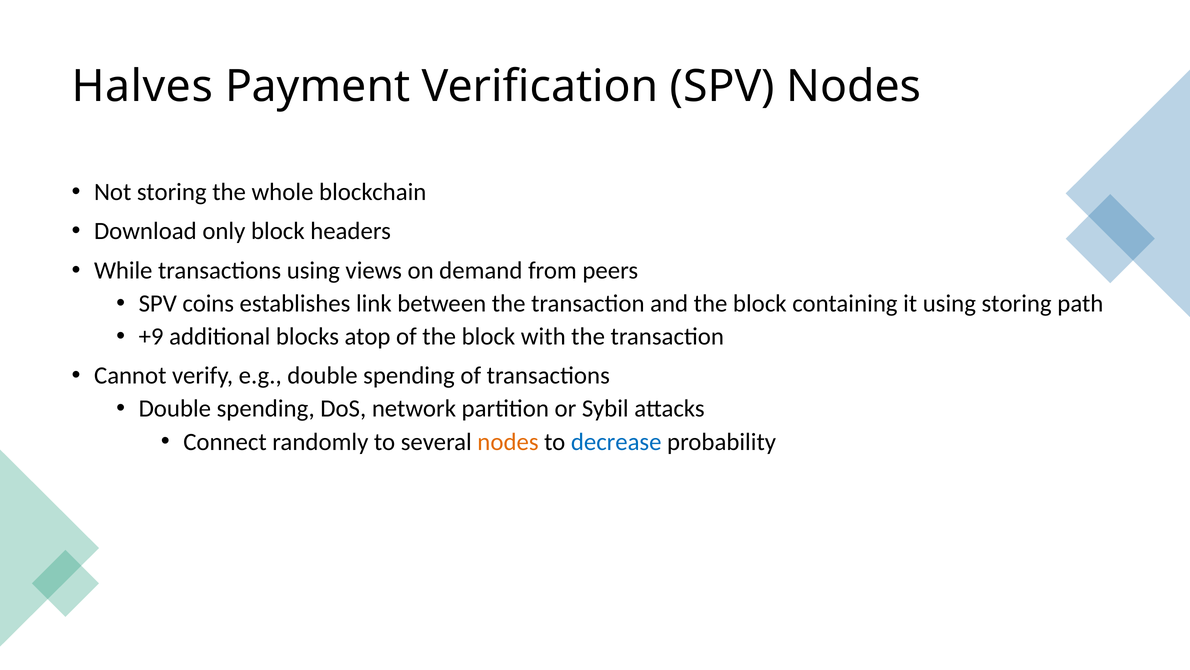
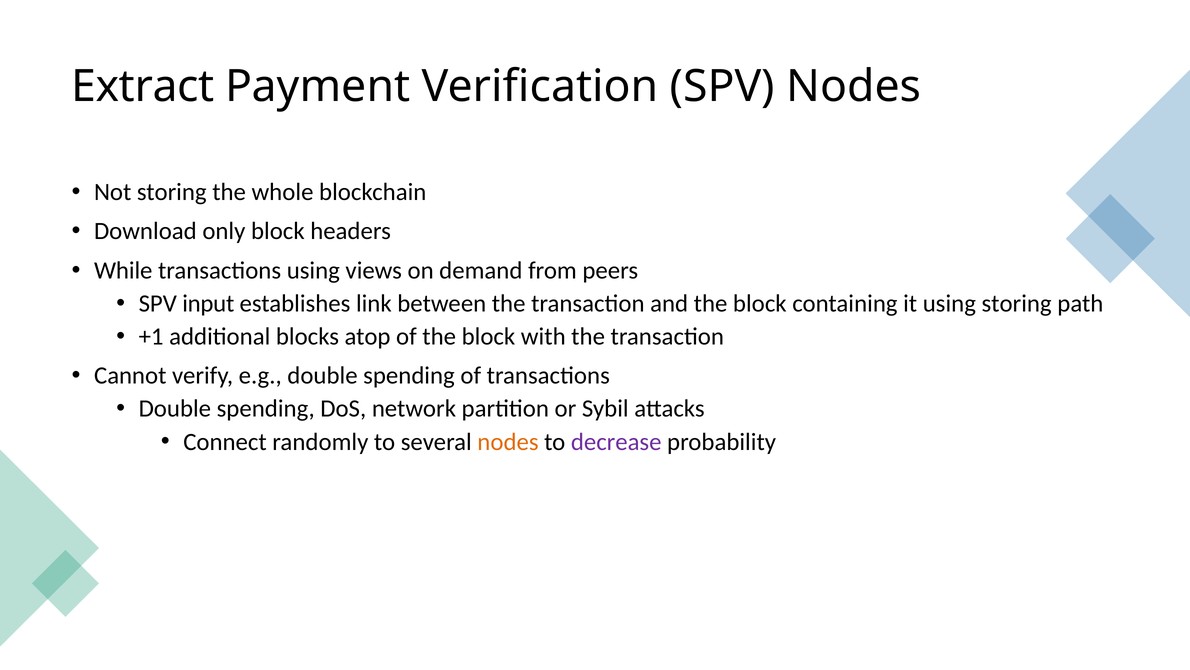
Halves: Halves -> Extract
coins: coins -> input
+9: +9 -> +1
decrease colour: blue -> purple
